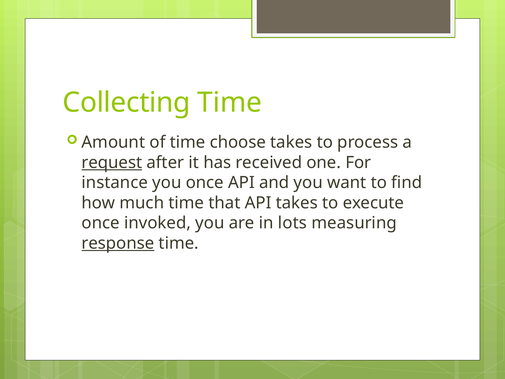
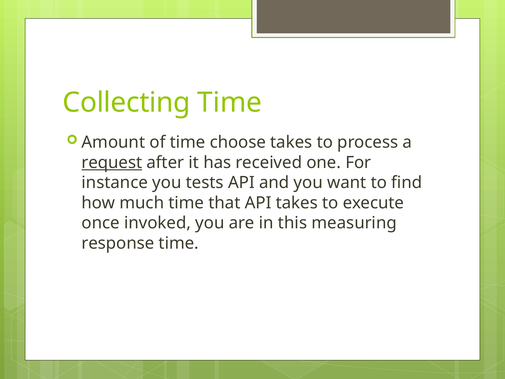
you once: once -> tests
lots: lots -> this
response underline: present -> none
